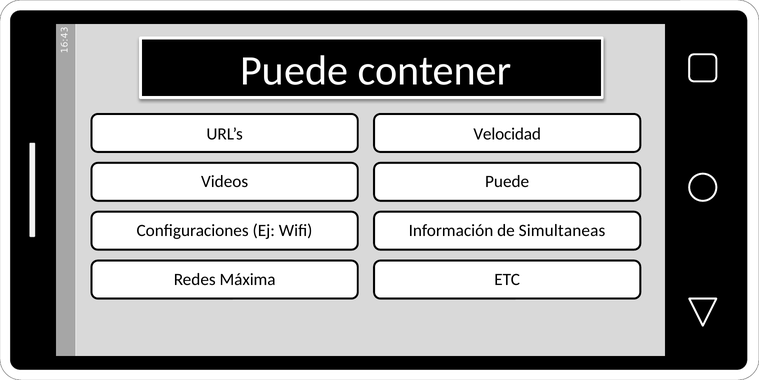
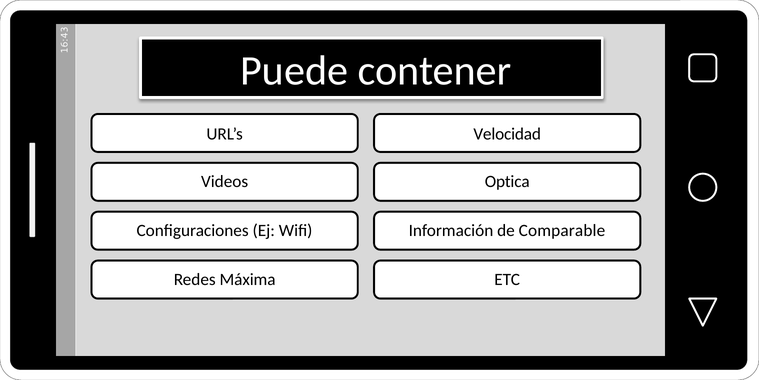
Videos Puede: Puede -> Optica
Simultaneas: Simultaneas -> Comparable
